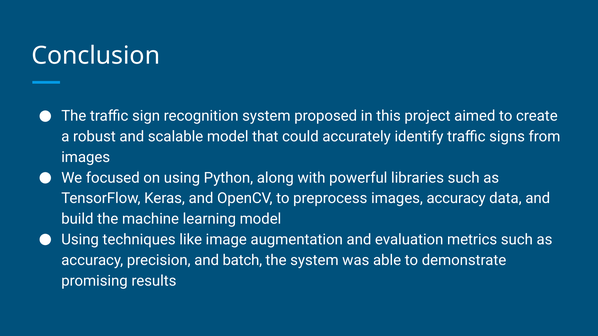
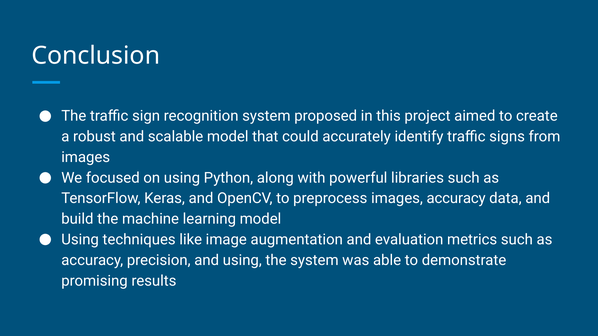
and batch: batch -> using
